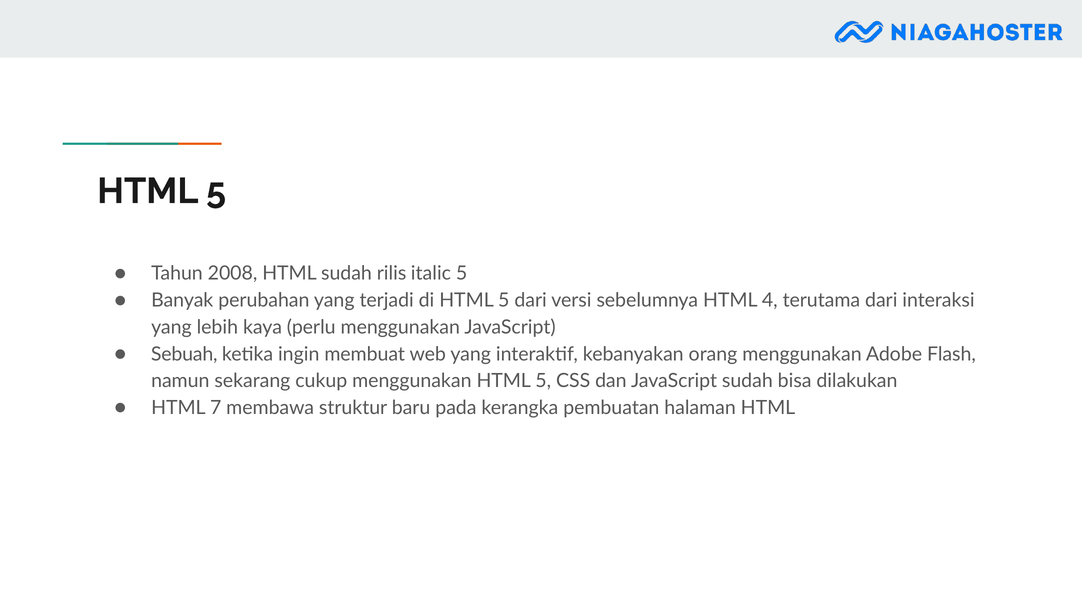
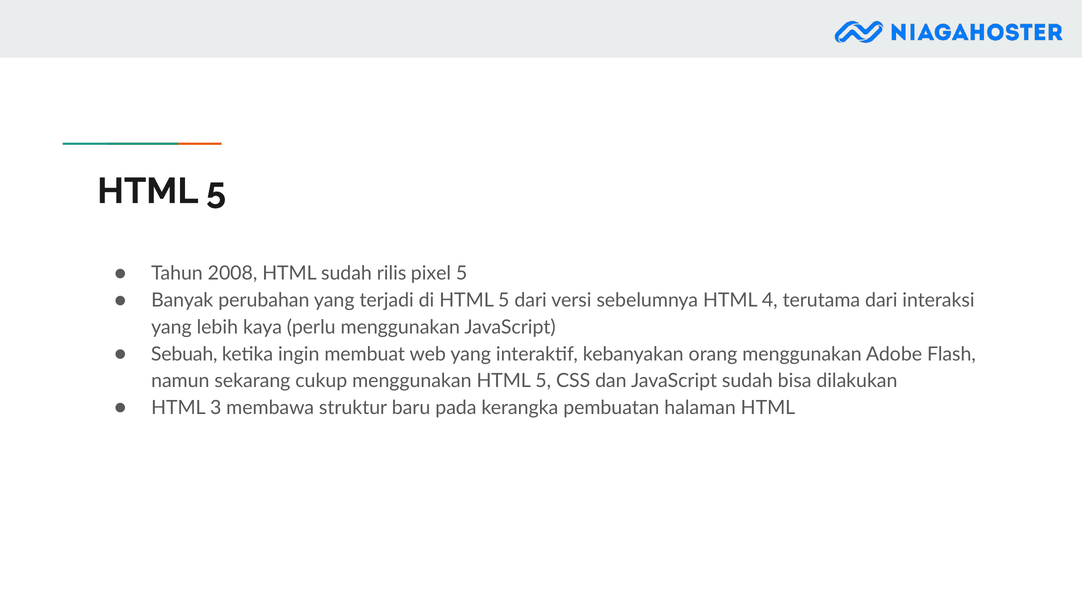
italic: italic -> pixel
7: 7 -> 3
